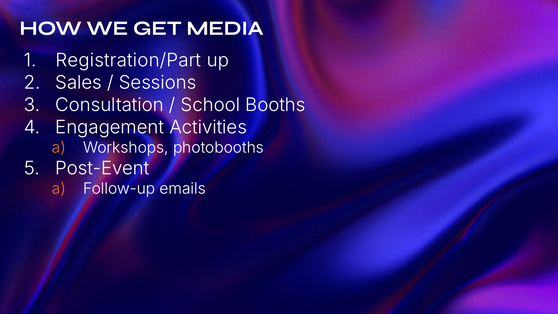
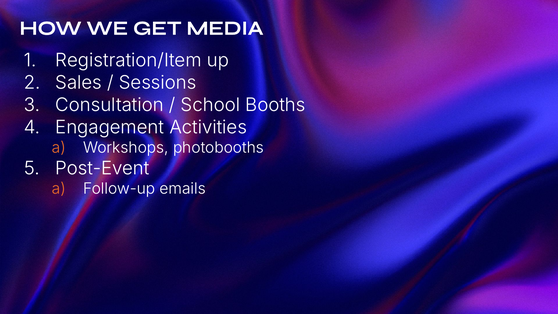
Registration/Part: Registration/Part -> Registration/Item
